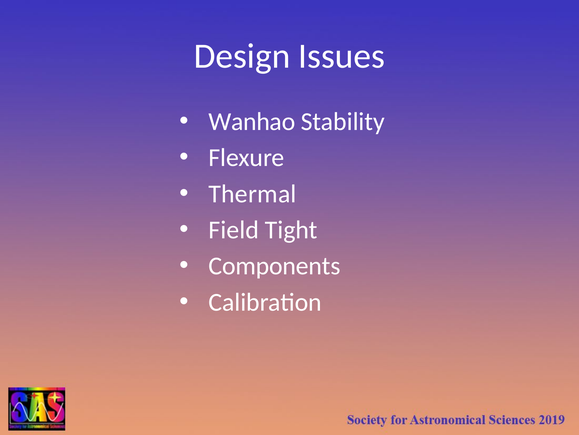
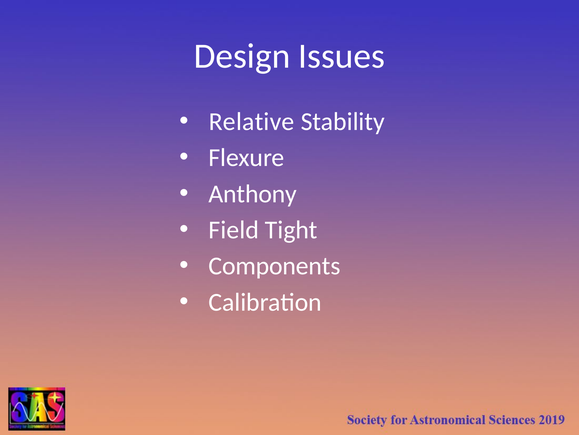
Wanhao: Wanhao -> Relative
Thermal: Thermal -> Anthony
